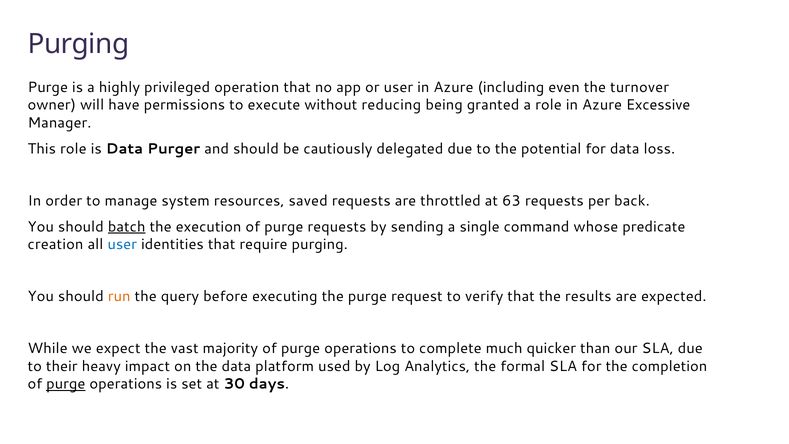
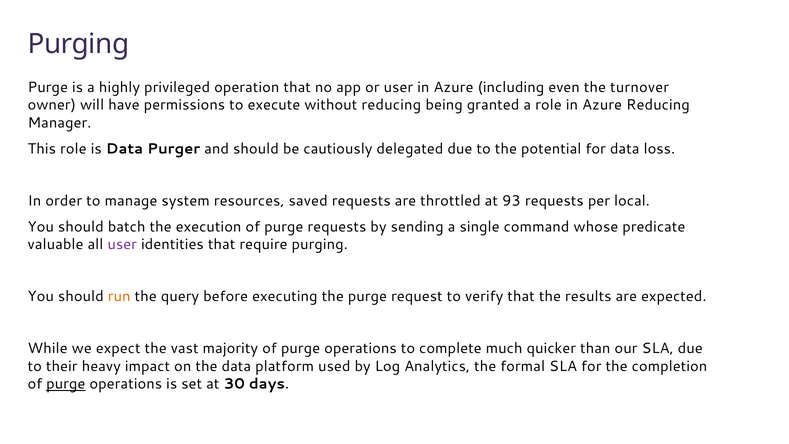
Azure Excessive: Excessive -> Reducing
63: 63 -> 93
back: back -> local
batch underline: present -> none
creation: creation -> valuable
user at (122, 244) colour: blue -> purple
